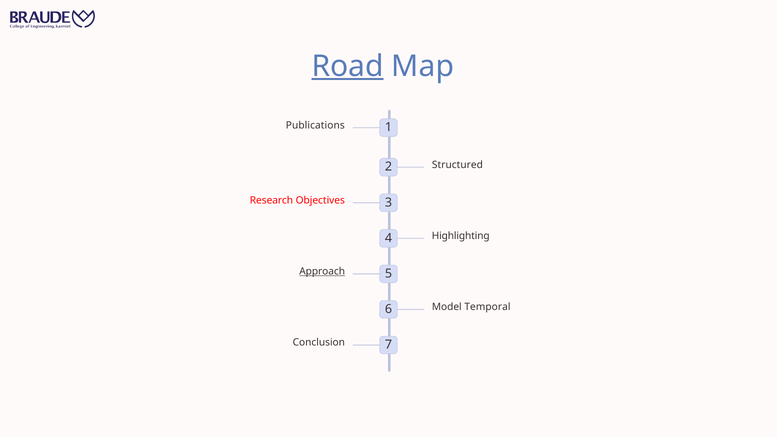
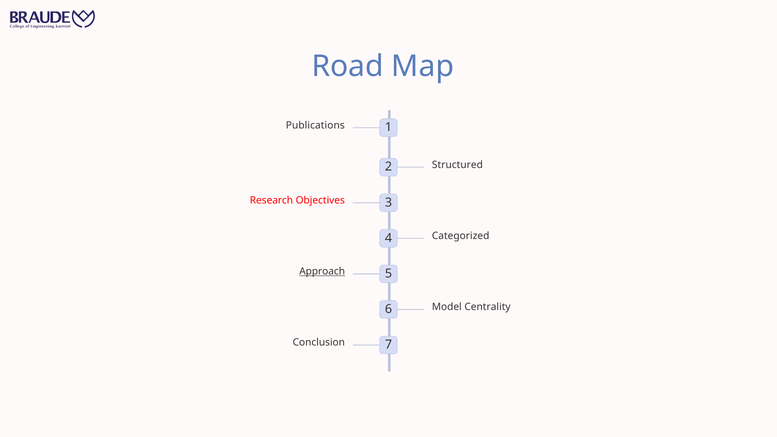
Road underline: present -> none
Highlighting: Highlighting -> Categorized
Temporal: Temporal -> Centrality
